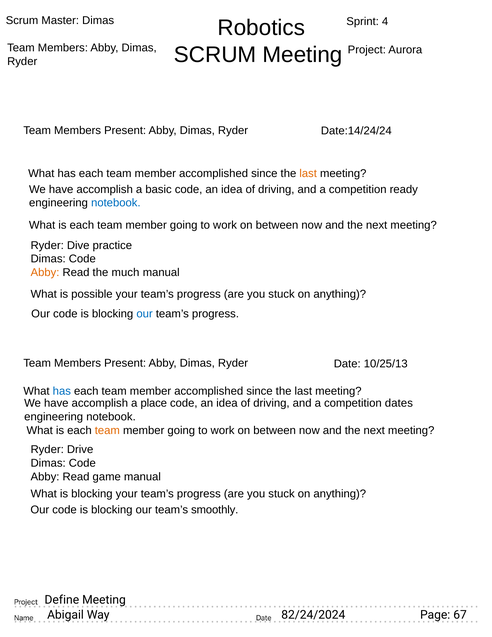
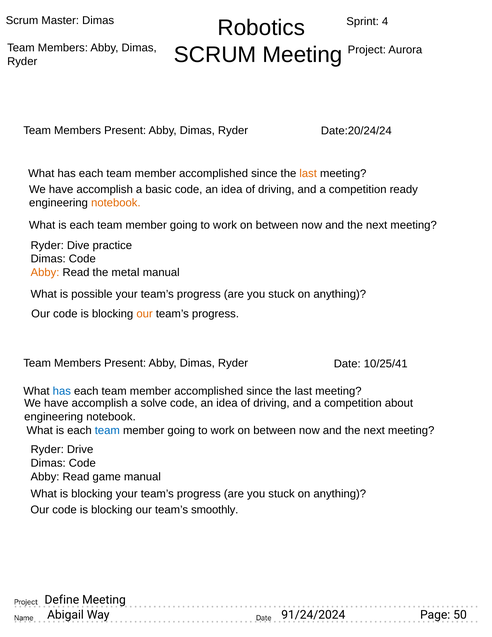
Date:14/24/24: Date:14/24/24 -> Date:20/24/24
notebook at (116, 203) colour: blue -> orange
much: much -> metal
our at (145, 314) colour: blue -> orange
10/25/13: 10/25/13 -> 10/25/41
place: place -> solve
dates: dates -> about
team at (107, 430) colour: orange -> blue
82/24/2024: 82/24/2024 -> 91/24/2024
67: 67 -> 50
